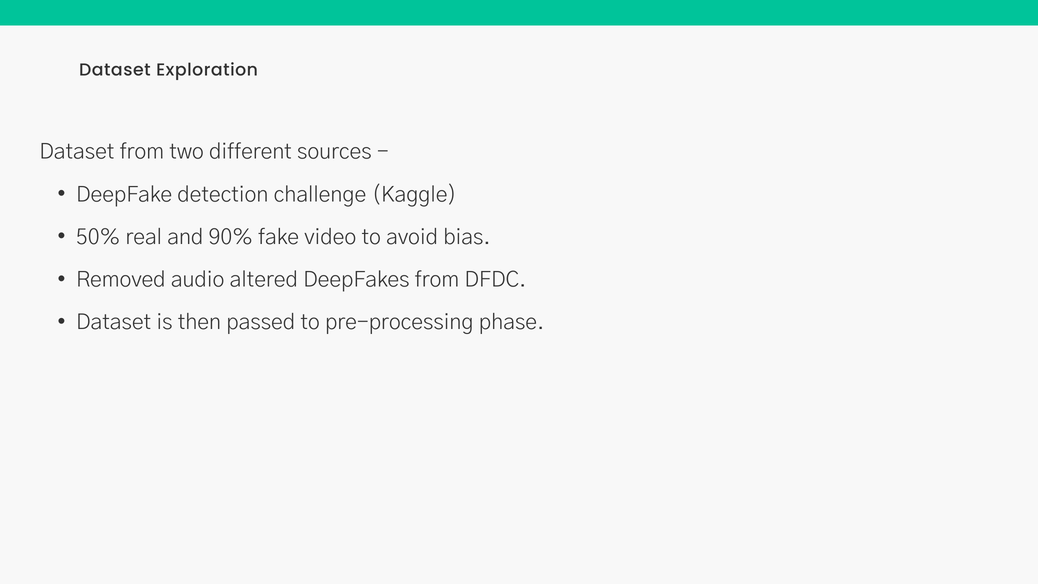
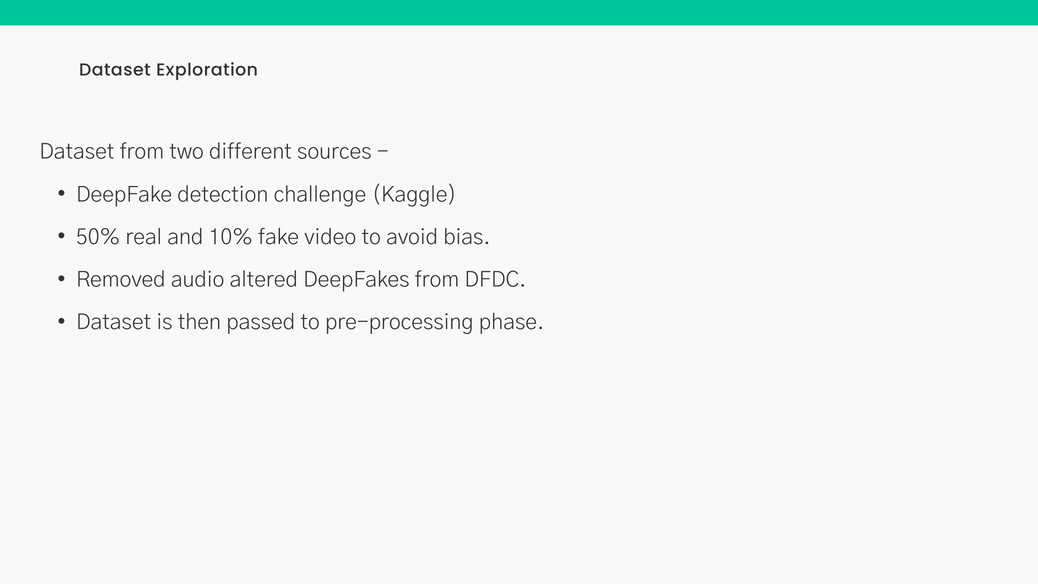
90%: 90% -> 10%
